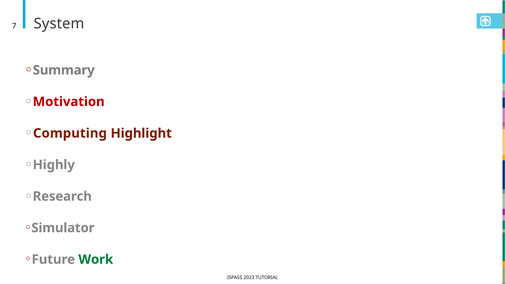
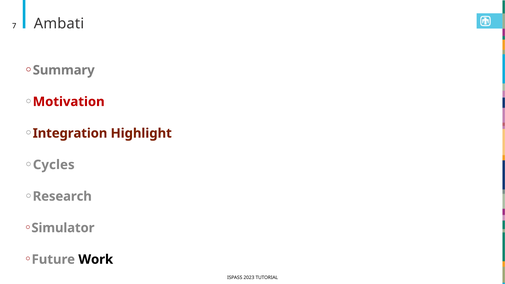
System: System -> Ambati
Computing: Computing -> Integration
Highly: Highly -> Cycles
Work colour: green -> black
